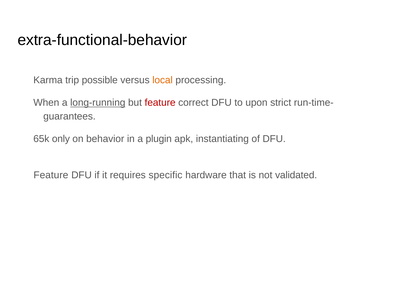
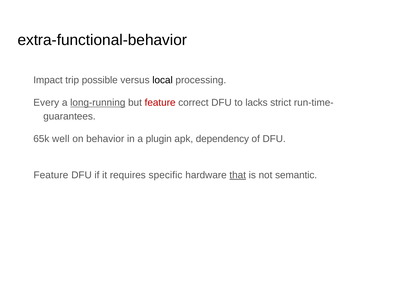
Karma: Karma -> Impact
local colour: orange -> black
When: When -> Every
upon: upon -> lacks
only: only -> well
instantiating: instantiating -> dependency
that underline: none -> present
validated: validated -> semantic
